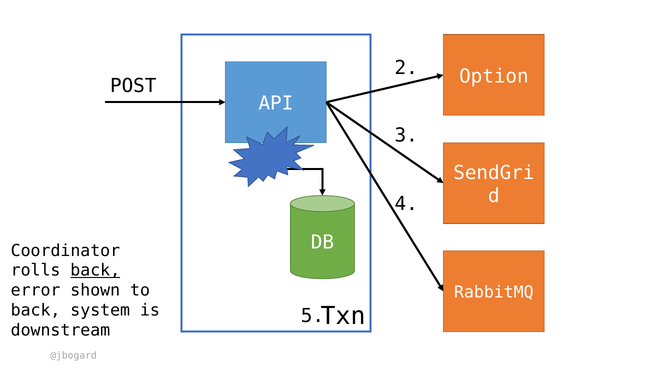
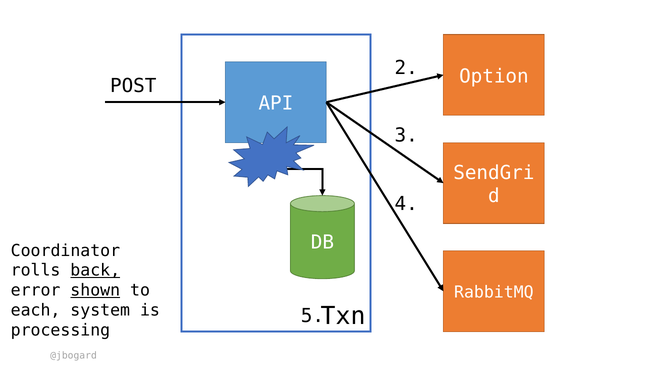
shown underline: none -> present
back at (36, 310): back -> each
downstream: downstream -> processing
